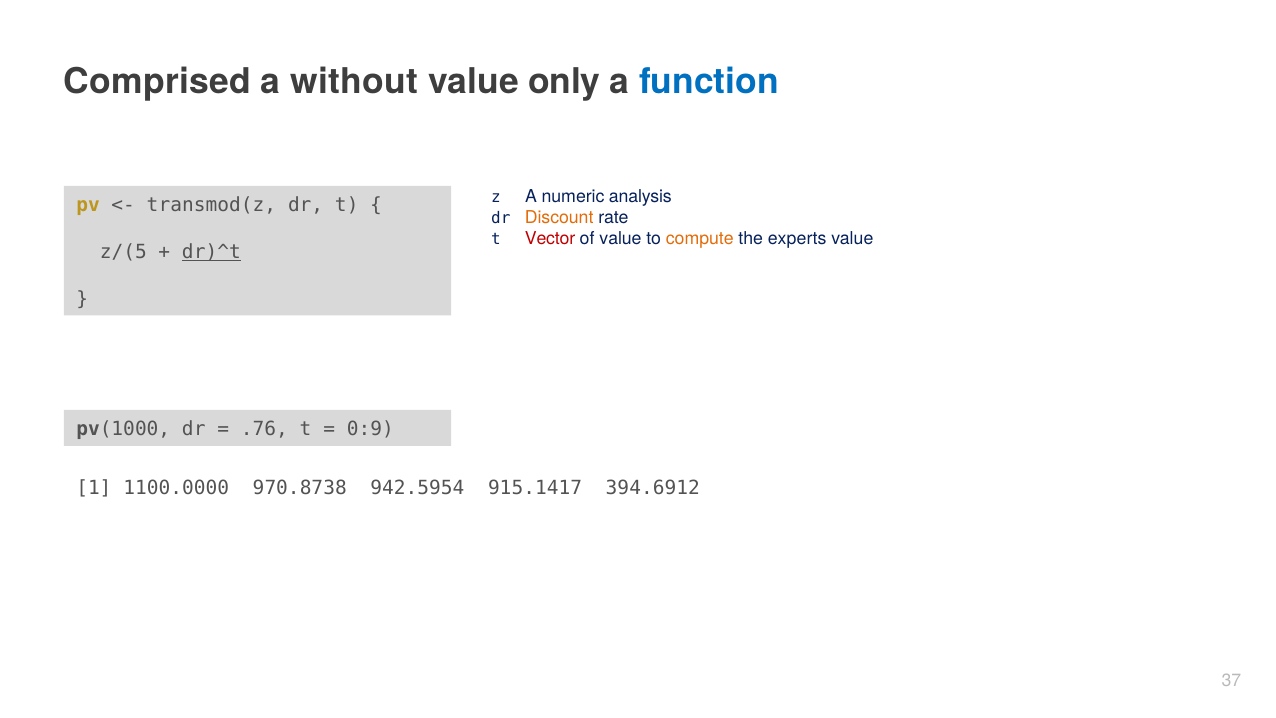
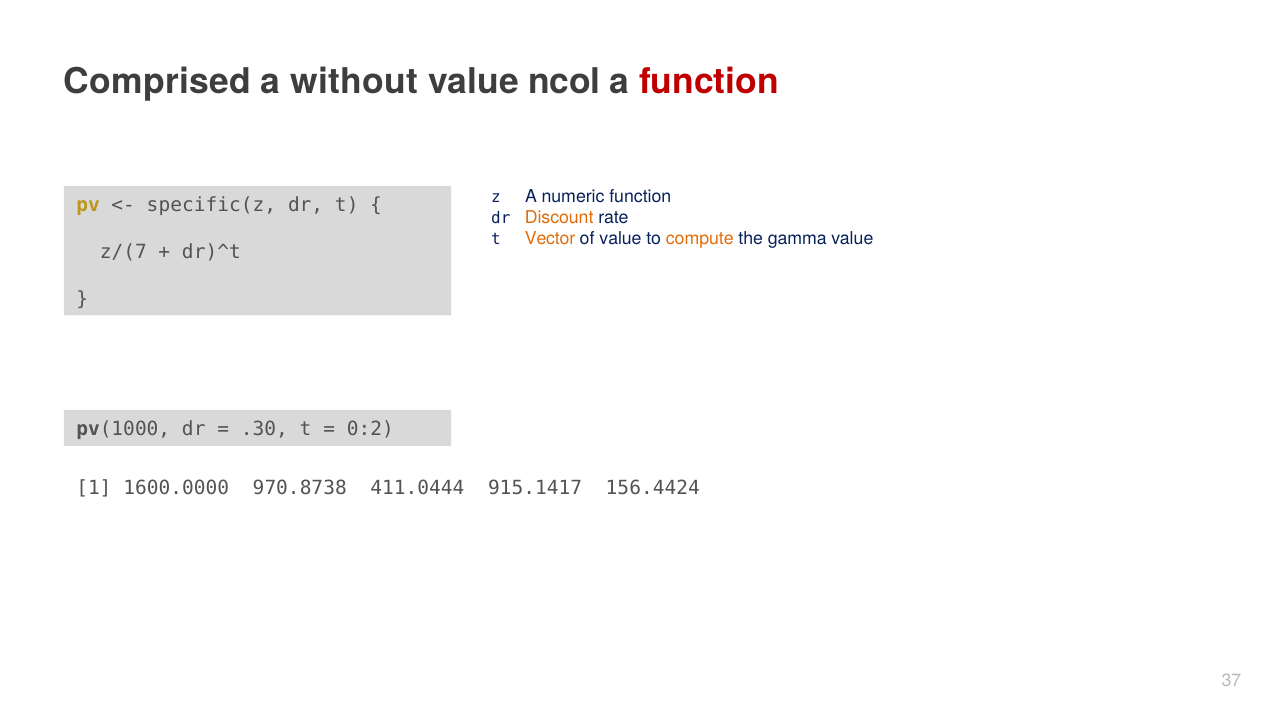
only: only -> ncol
function at (709, 82) colour: blue -> red
numeric analysis: analysis -> function
transmod(z: transmod(z -> specific(z
Vector colour: red -> orange
experts: experts -> gamma
z/(5: z/(5 -> z/(7
dr)^t underline: present -> none
.76: .76 -> .30
0:9: 0:9 -> 0:2
1100.0000: 1100.0000 -> 1600.0000
942.5954: 942.5954 -> 411.0444
394.6912: 394.6912 -> 156.4424
